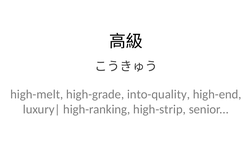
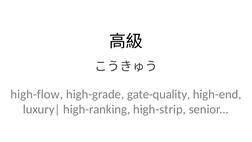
high-melt: high-melt -> high-flow
into-quality: into-quality -> gate-quality
